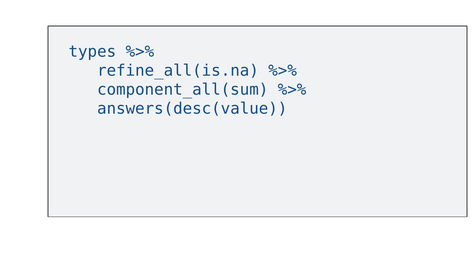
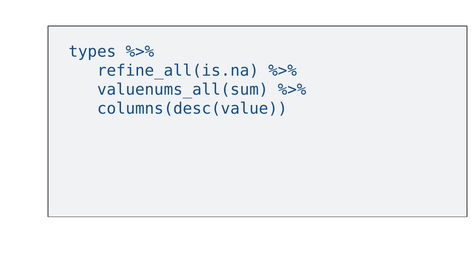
component_all(sum: component_all(sum -> valuenums_all(sum
answers(desc(value: answers(desc(value -> columns(desc(value
